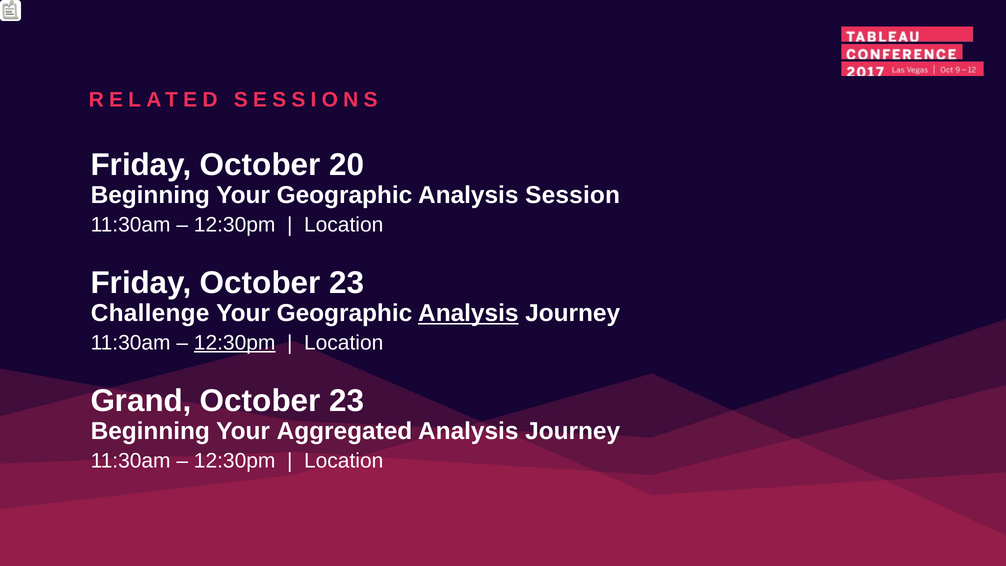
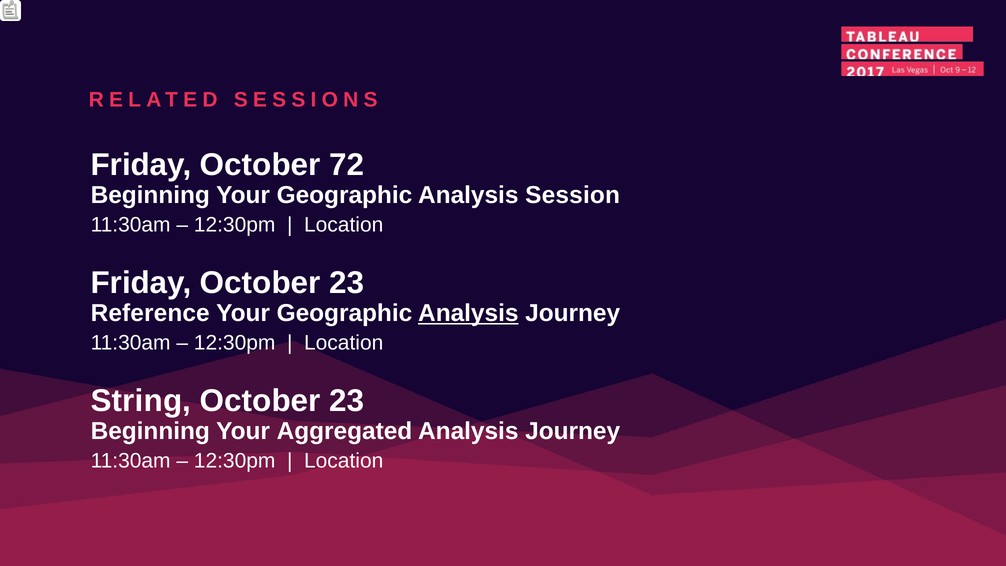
20: 20 -> 72
Challenge: Challenge -> Reference
12:30pm at (235, 343) underline: present -> none
Grand: Grand -> String
